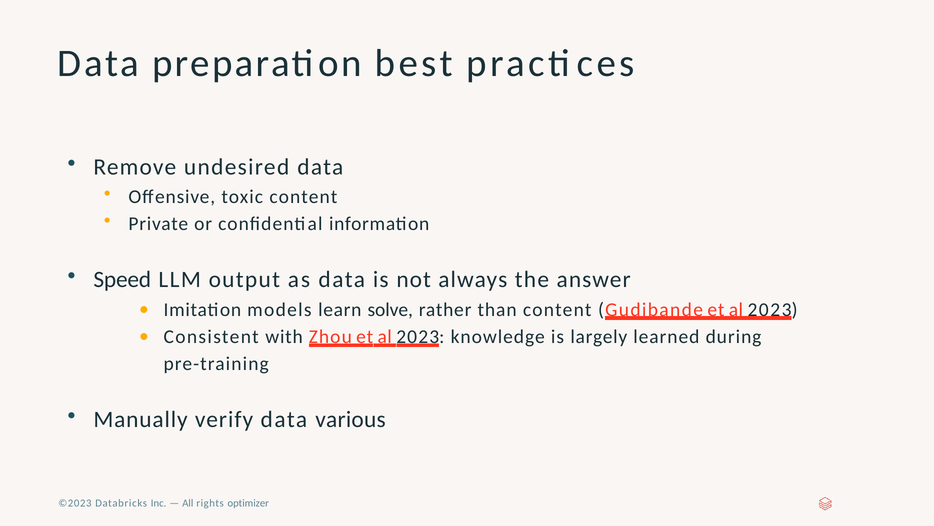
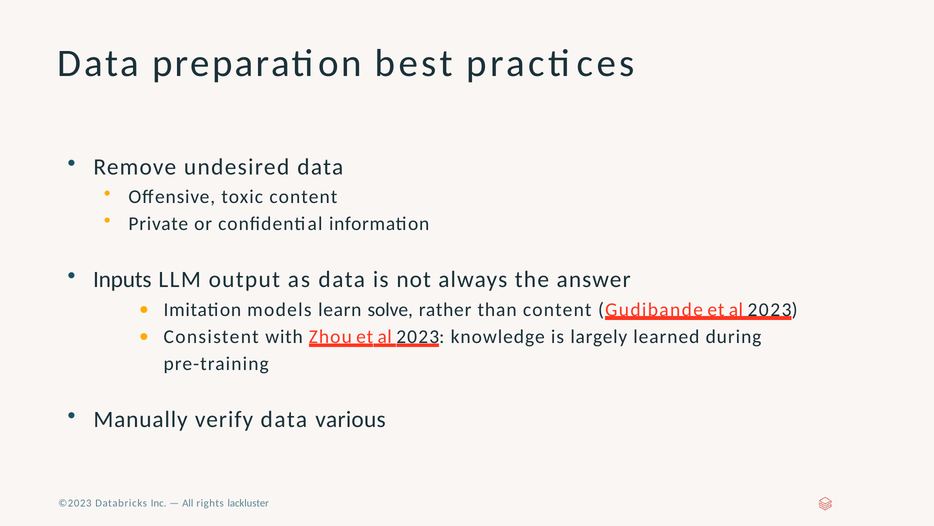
Speed: Speed -> Inputs
optimizer: optimizer -> lackluster
